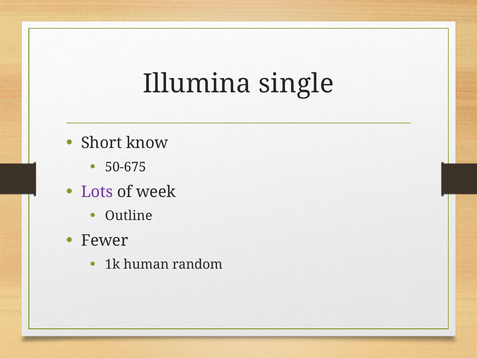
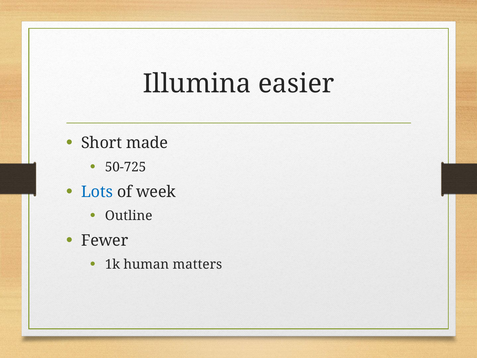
single: single -> easier
know: know -> made
50-675: 50-675 -> 50-725
Lots colour: purple -> blue
random: random -> matters
